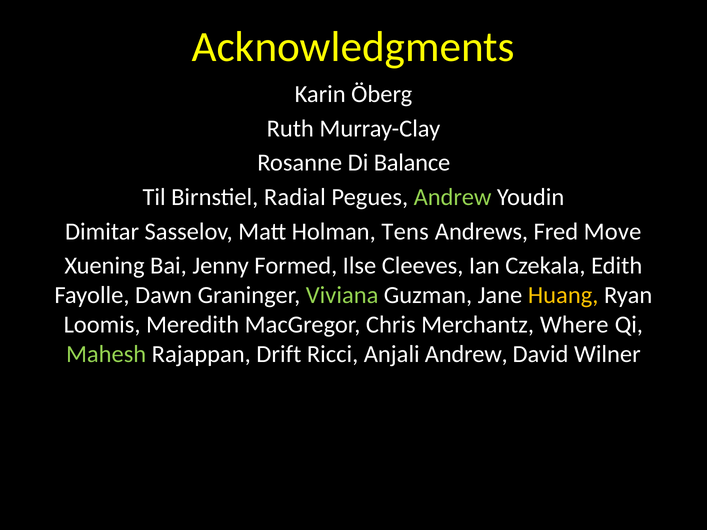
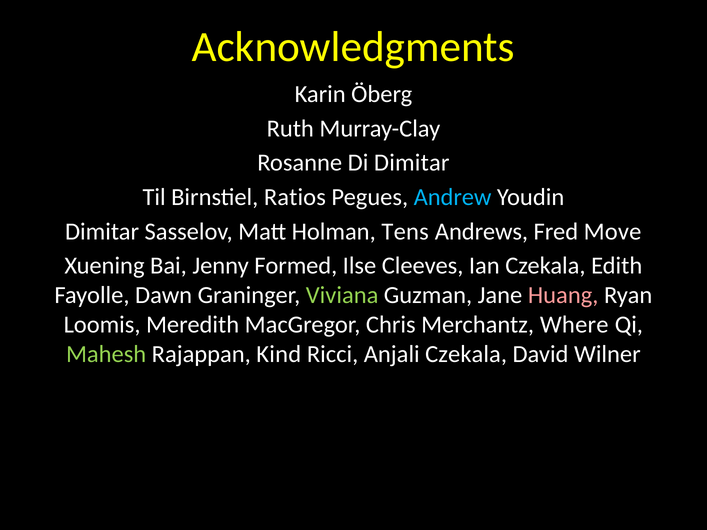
Di Balance: Balance -> Dimitar
Radial: Radial -> Ratios
Andrew at (453, 197) colour: light green -> light blue
Huang colour: yellow -> pink
Drift: Drift -> Kind
Anjali Andrew: Andrew -> Czekala
